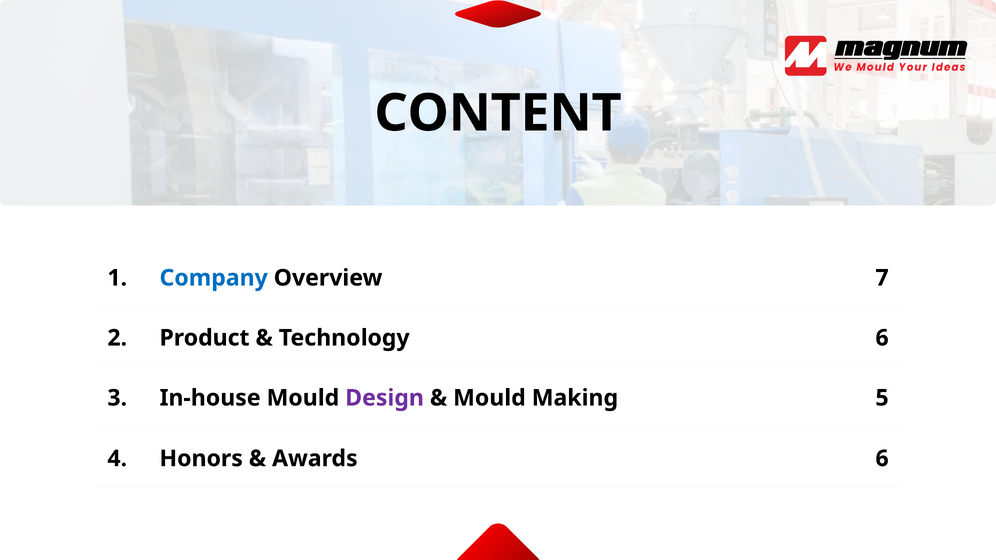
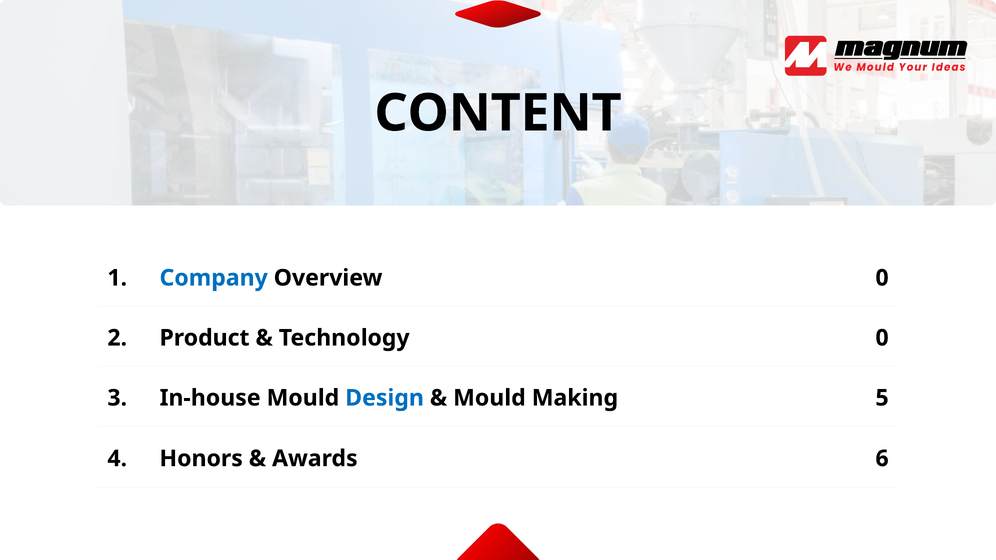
Overview 7: 7 -> 0
Technology 6: 6 -> 0
Design colour: purple -> blue
